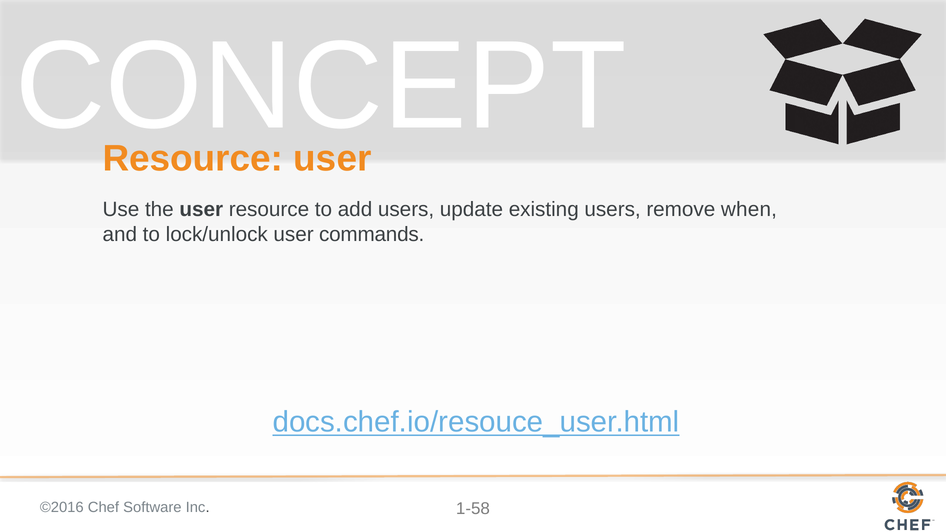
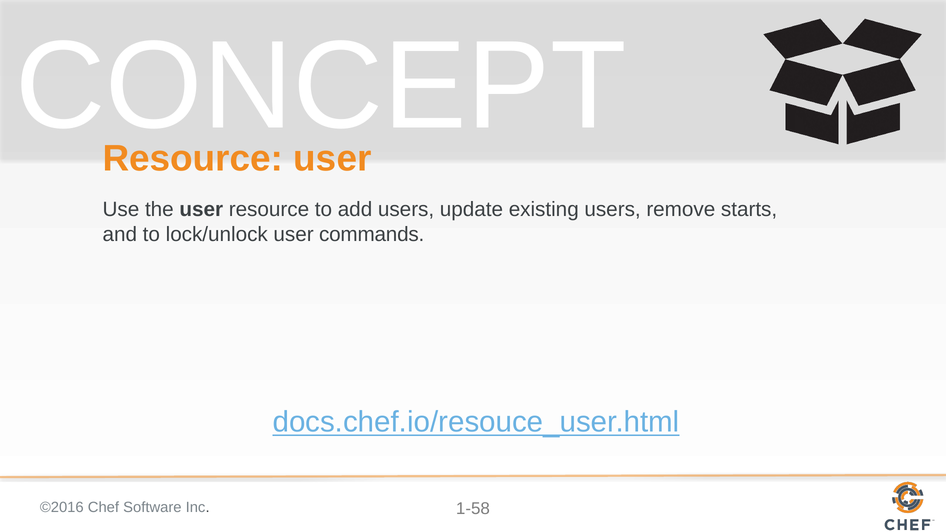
when: when -> starts
